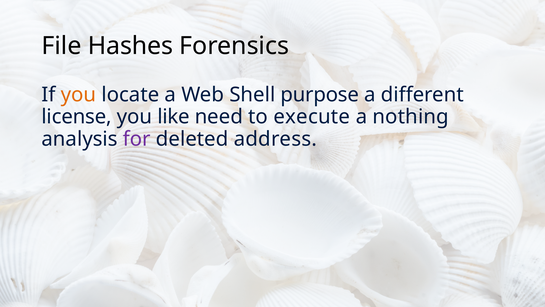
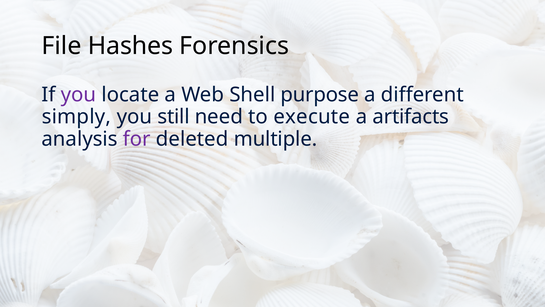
you at (78, 95) colour: orange -> purple
license: license -> simply
like: like -> still
nothing: nothing -> artifacts
address: address -> multiple
